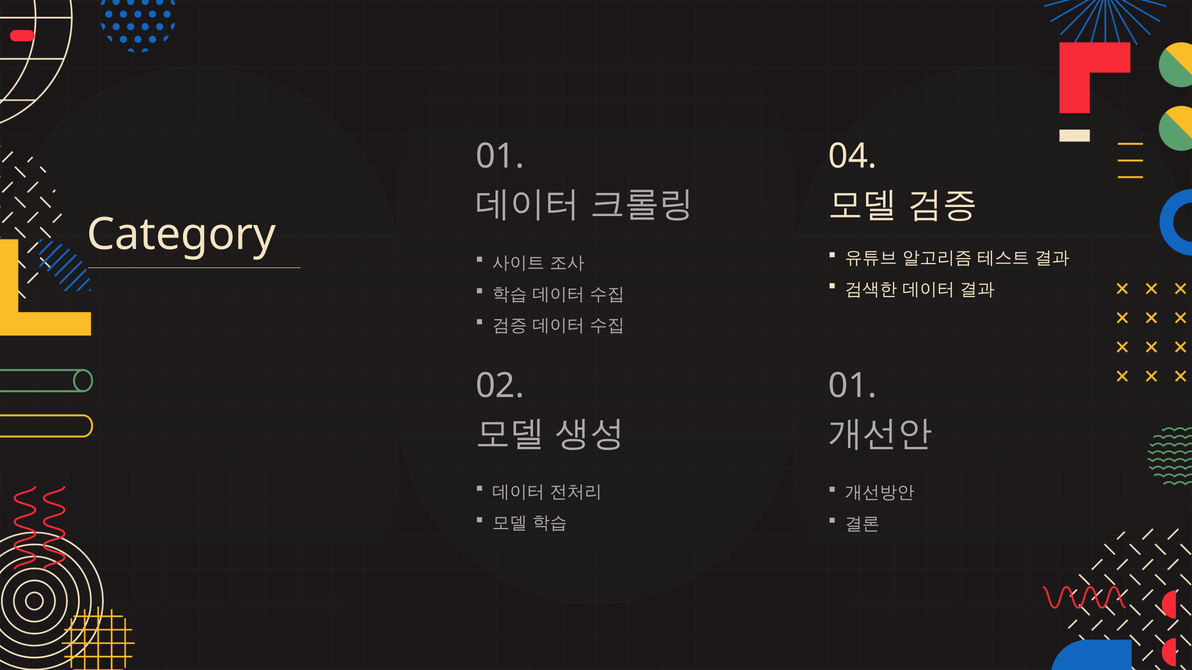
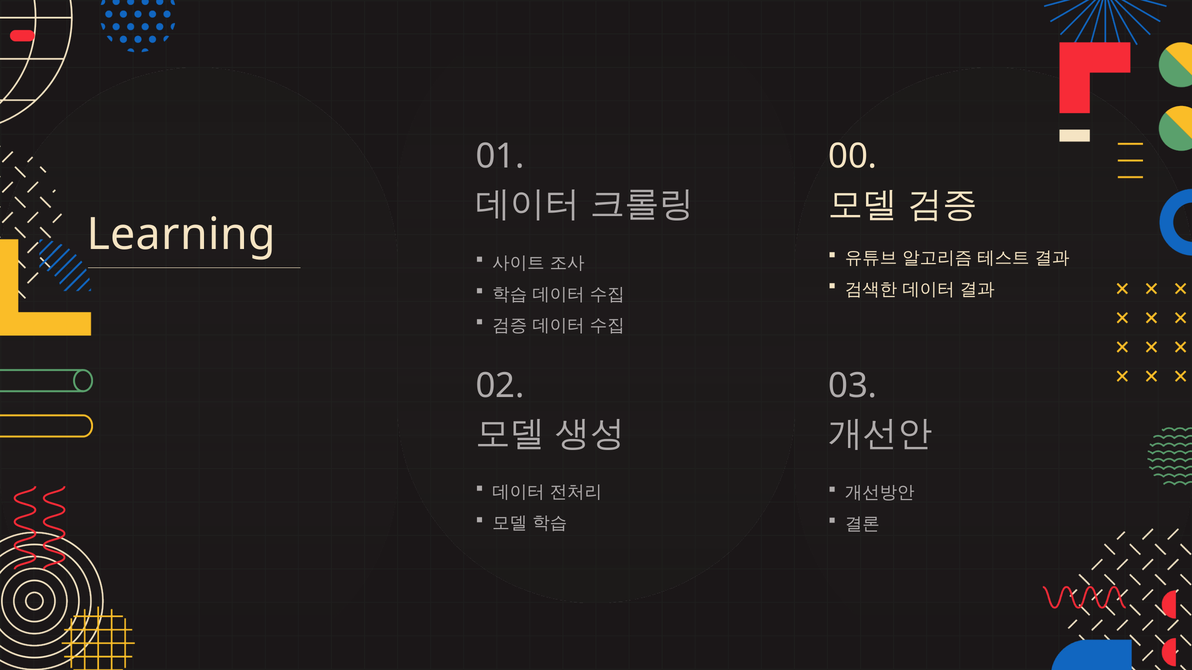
04: 04 -> 00
Category: Category -> Learning
02 01: 01 -> 03
